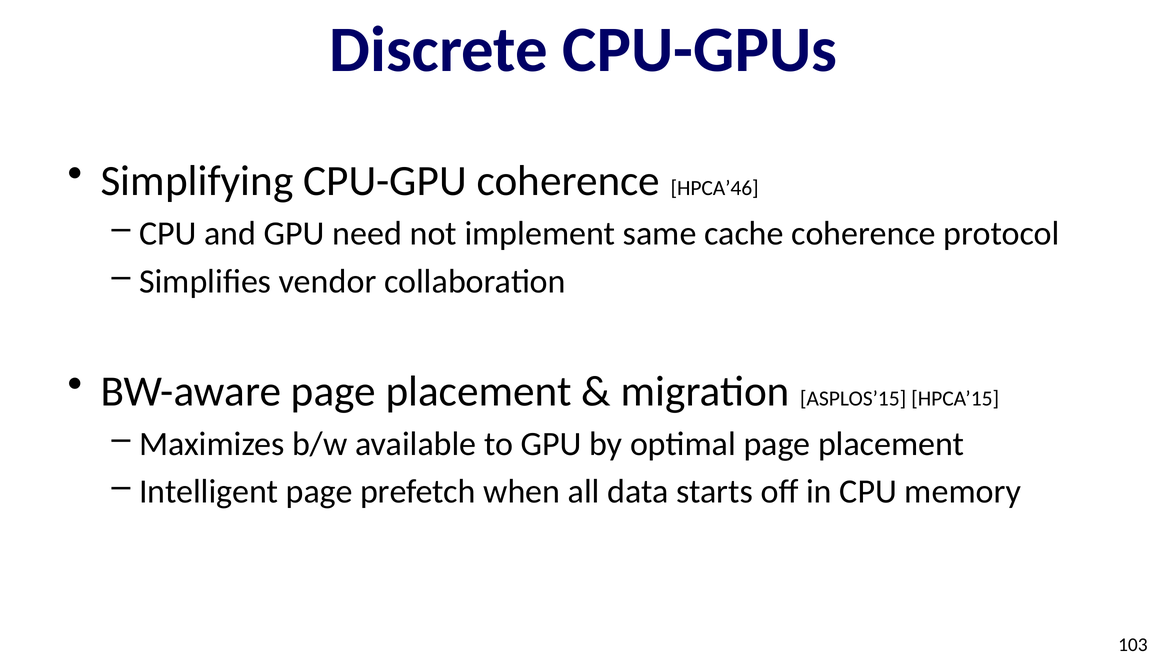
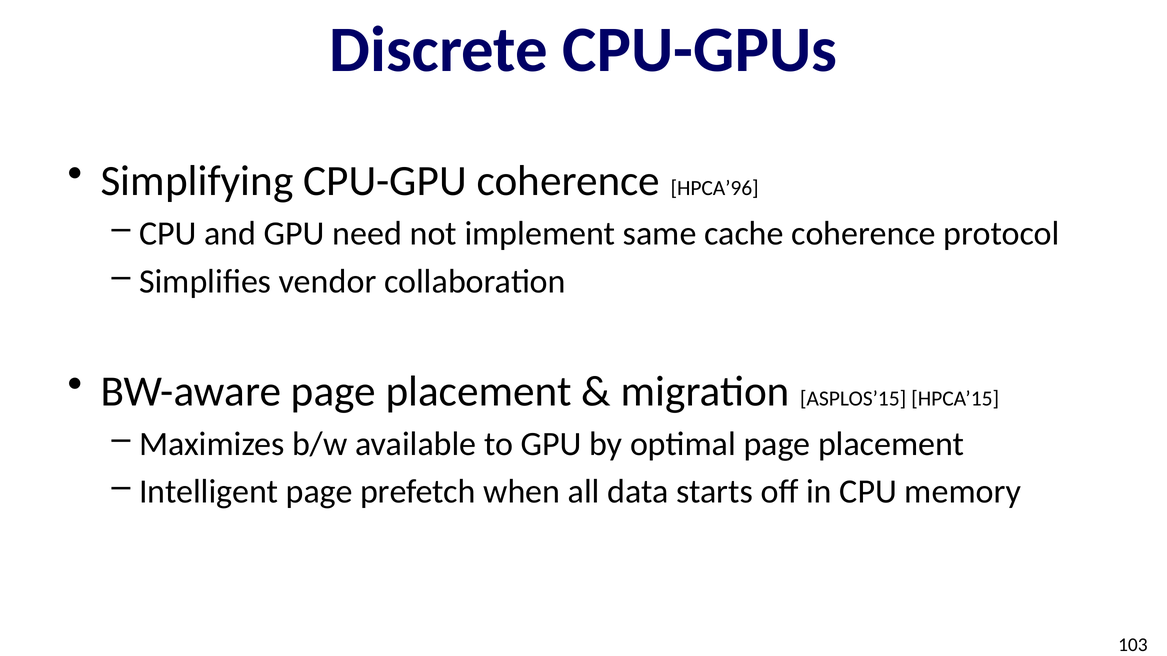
HPCA’46: HPCA’46 -> HPCA’96
